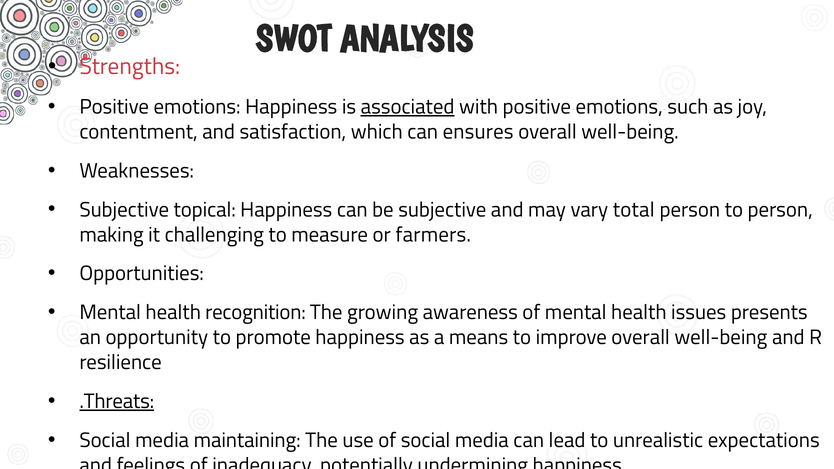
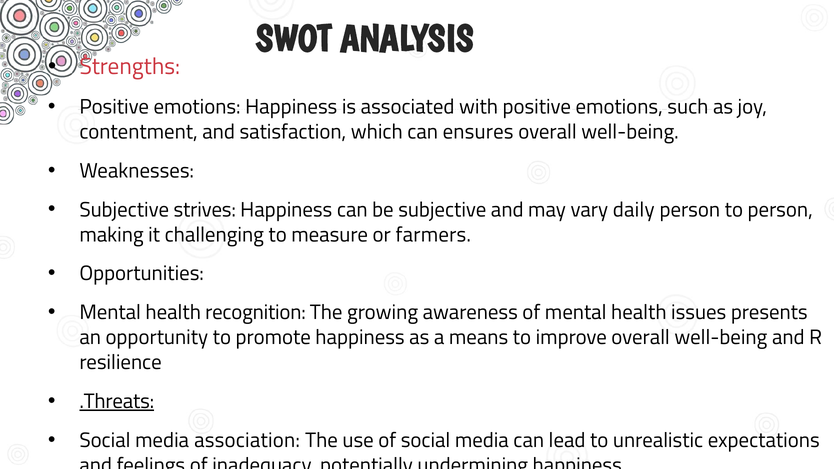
associated underline: present -> none
topical: topical -> strives
total: total -> daily
maintaining: maintaining -> association
